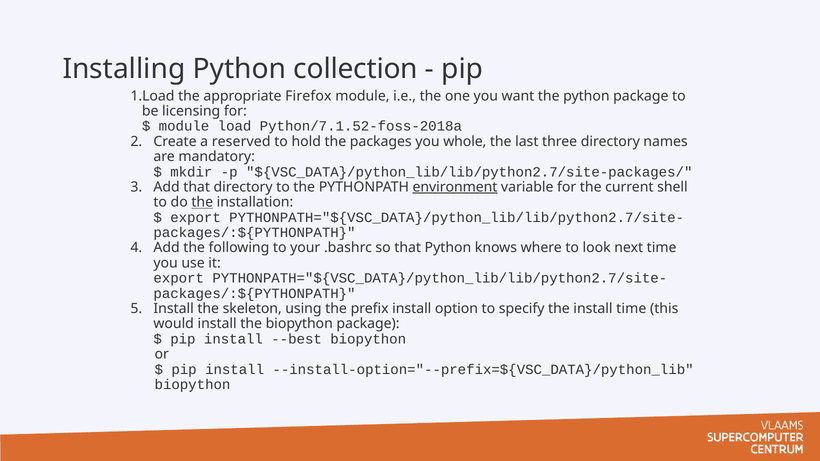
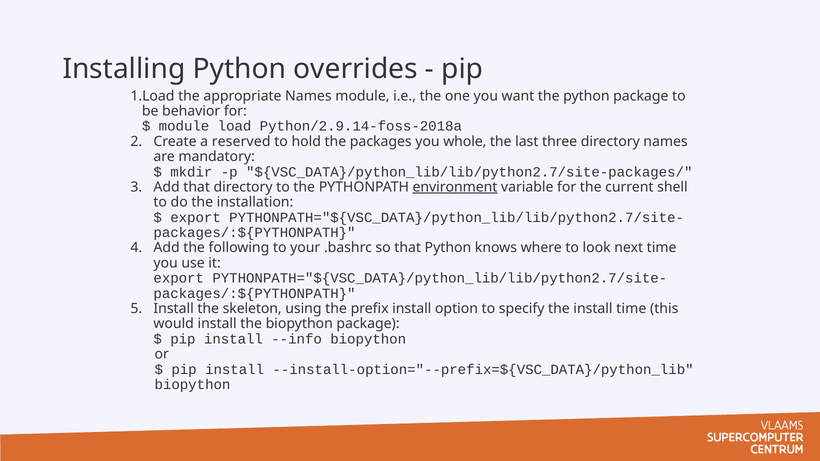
collection: collection -> overrides
appropriate Firefox: Firefox -> Names
licensing: licensing -> behavior
Python/7.1.52-foss-2018a: Python/7.1.52-foss-2018a -> Python/2.9.14-foss-2018a
the at (202, 202) underline: present -> none
--best: --best -> --info
